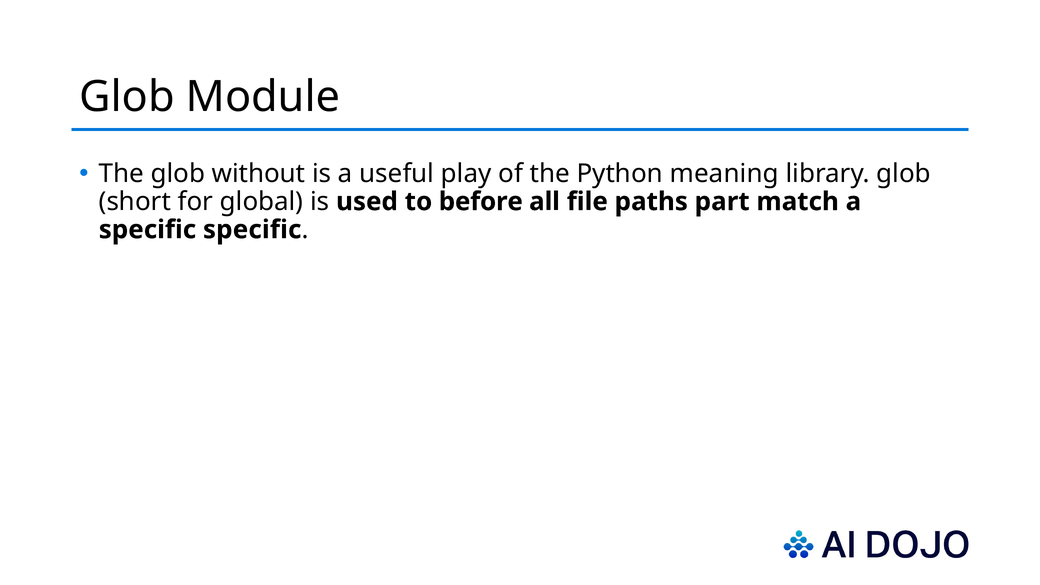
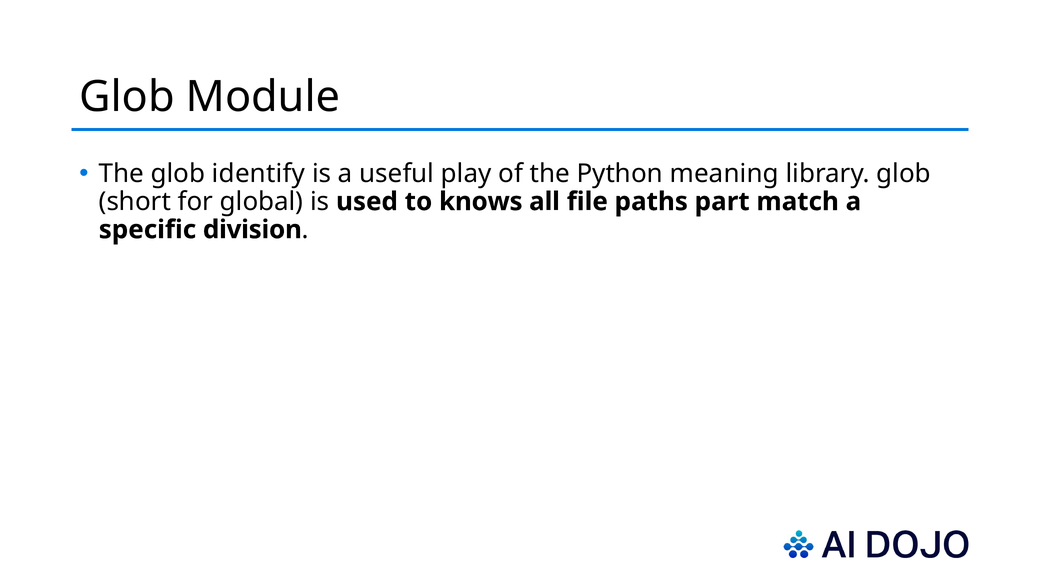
without: without -> identify
before: before -> knows
specific specific: specific -> division
